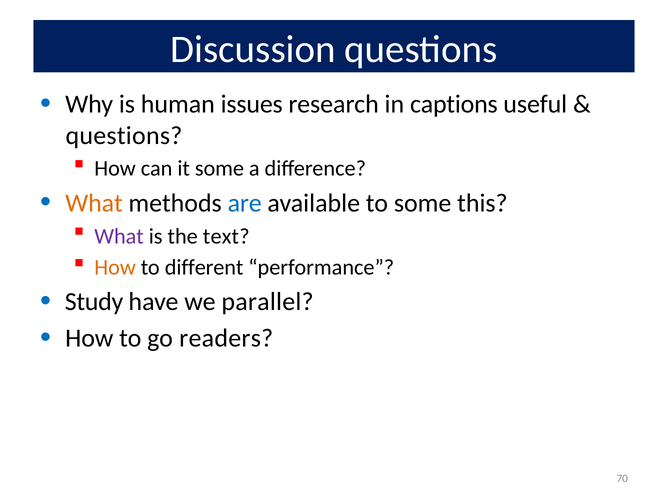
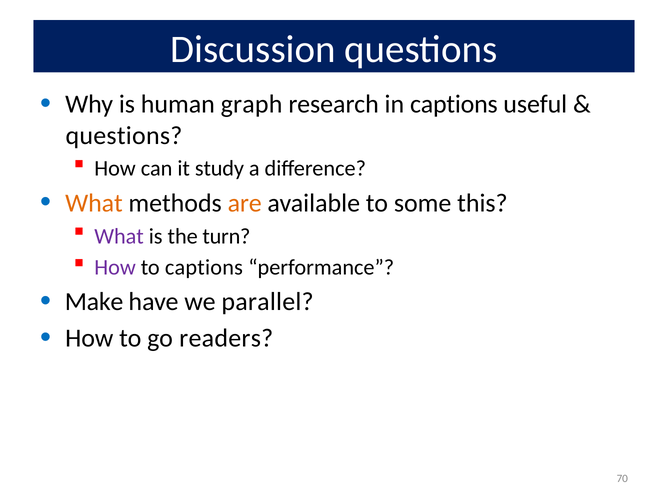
issues: issues -> graph
it some: some -> study
are colour: blue -> orange
text: text -> turn
How at (115, 267) colour: orange -> purple
to different: different -> captions
Study: Study -> Make
